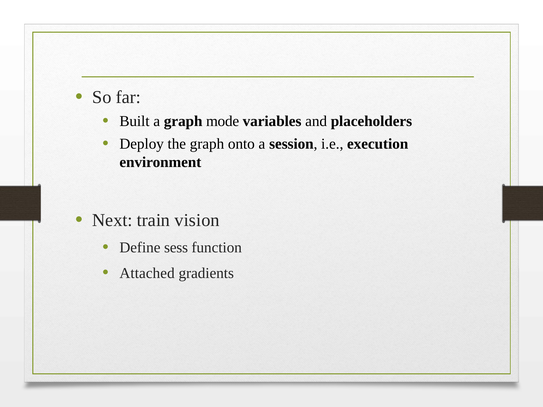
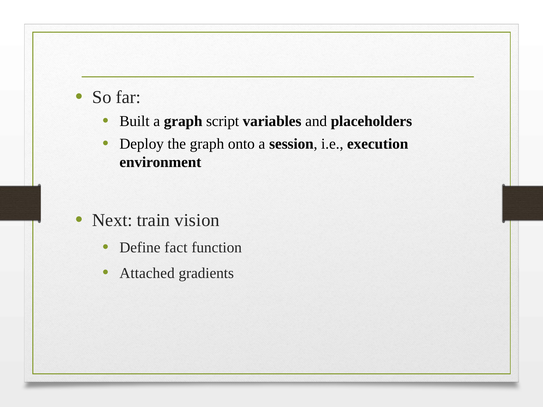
mode: mode -> script
sess: sess -> fact
